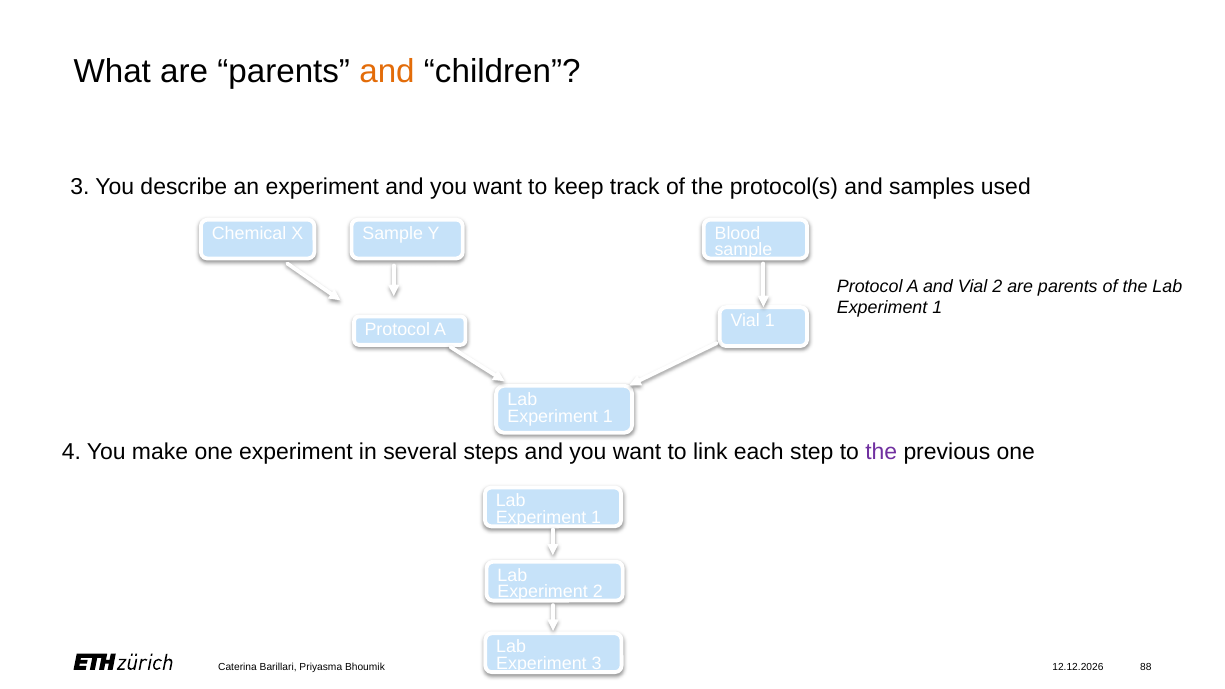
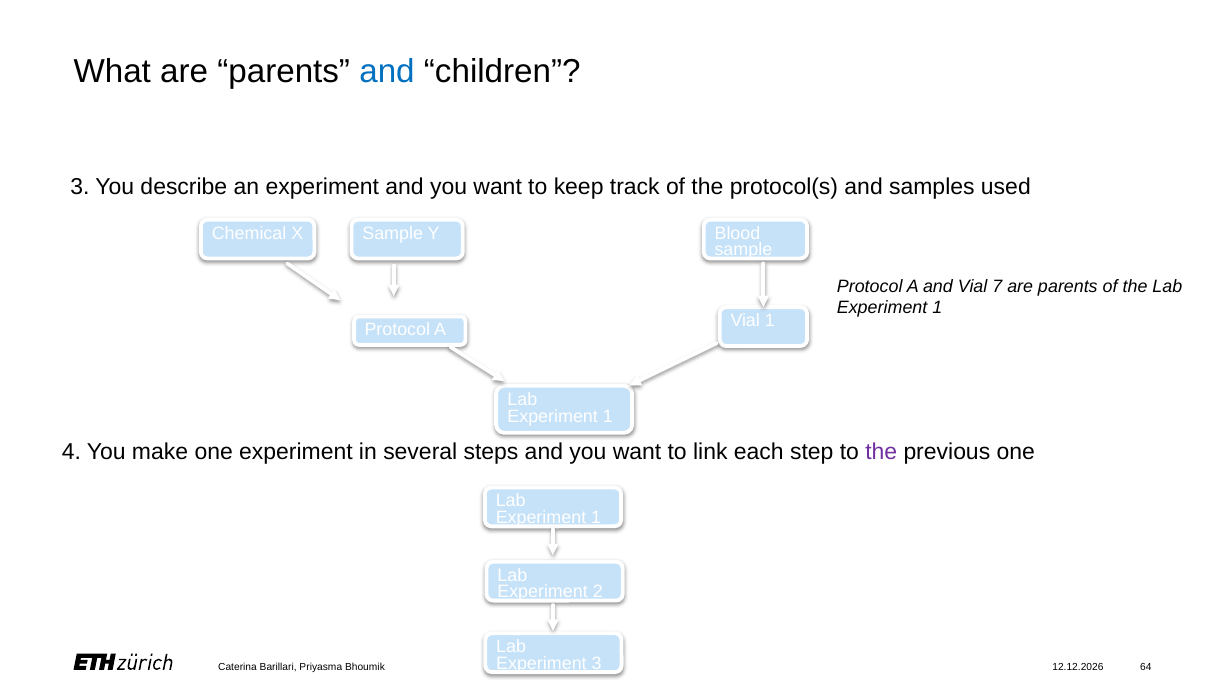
and at (387, 71) colour: orange -> blue
Vial 2: 2 -> 7
88: 88 -> 64
